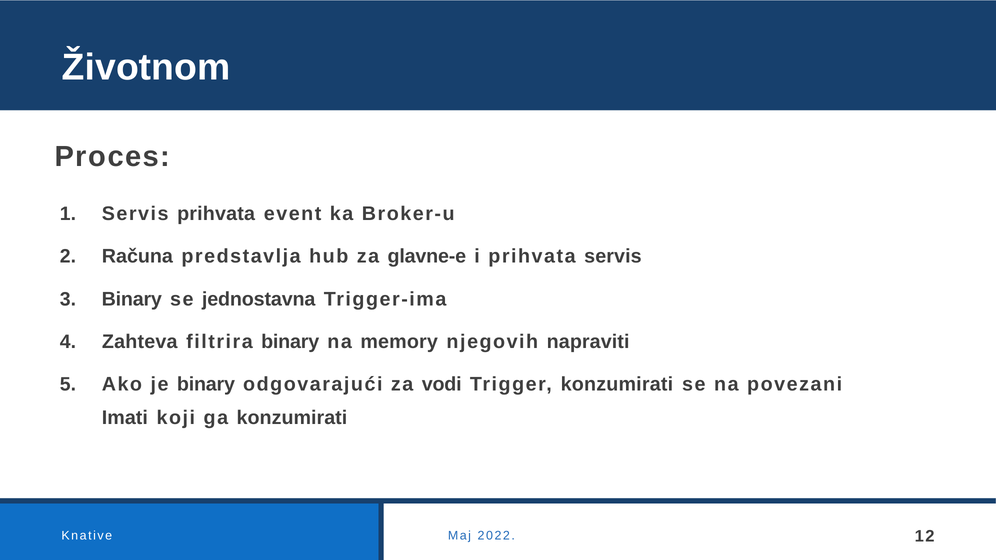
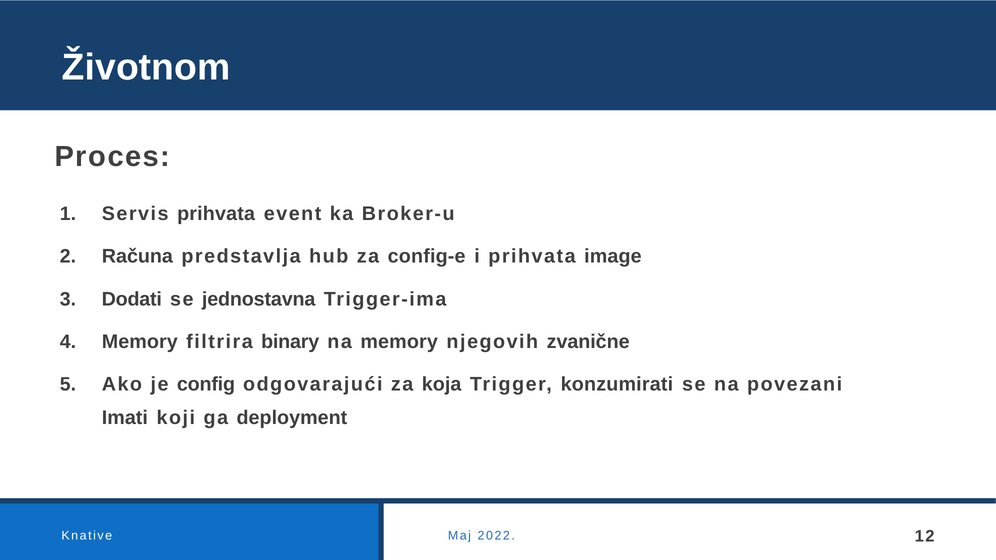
glavne-e: glavne-e -> config-e
prihvata servis: servis -> image
Binary at (132, 299): Binary -> Dodati
Zahteva at (140, 342): Zahteva -> Memory
napraviti: napraviti -> zvanične
je binary: binary -> config
vodi: vodi -> koja
ga konzumirati: konzumirati -> deployment
